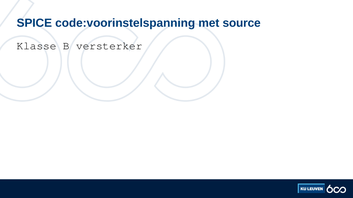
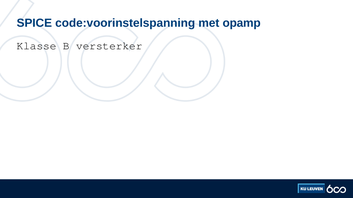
source: source -> opamp
